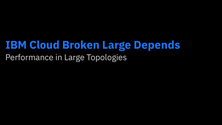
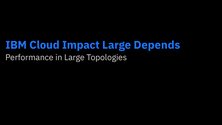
Broken: Broken -> Impact
